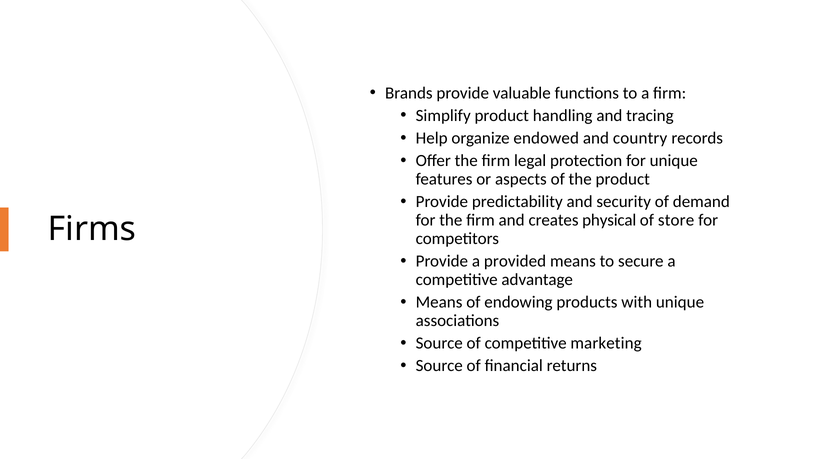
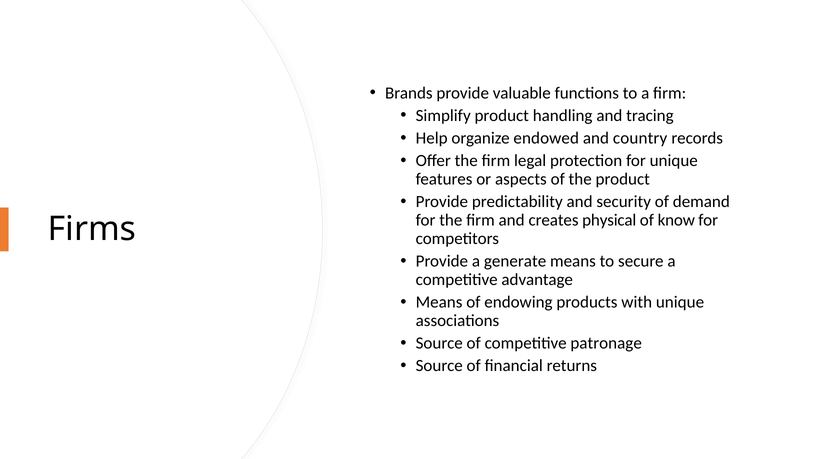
store: store -> know
provided: provided -> generate
marketing: marketing -> patronage
